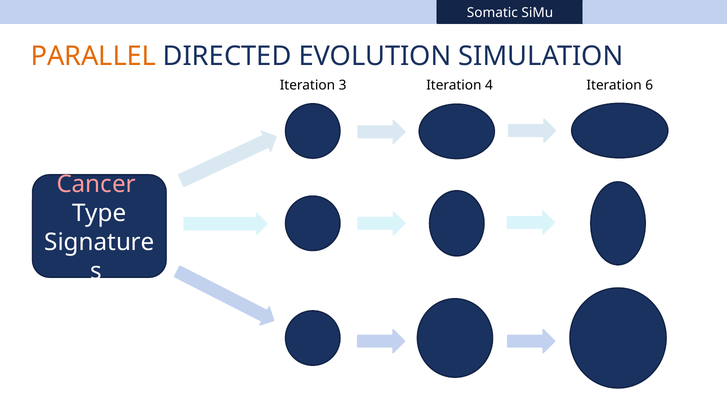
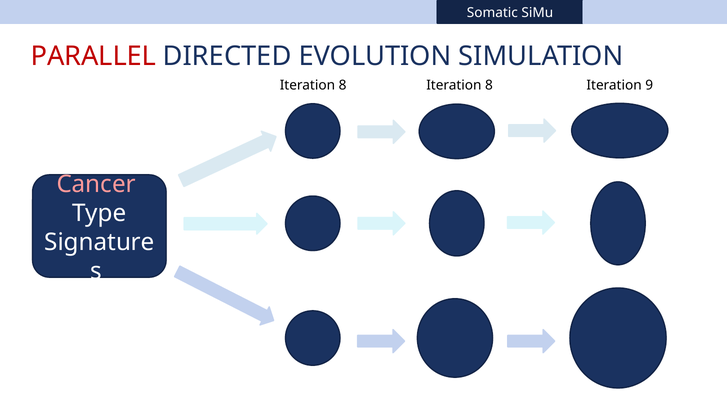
PARALLEL colour: orange -> red
3 at (343, 85): 3 -> 8
4 at (489, 85): 4 -> 8
6: 6 -> 9
